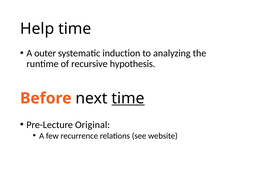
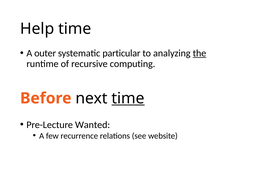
induction: induction -> particular
the underline: none -> present
hypothesis: hypothesis -> computing
Original: Original -> Wanted
